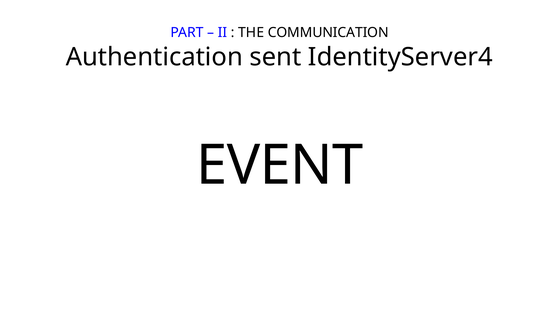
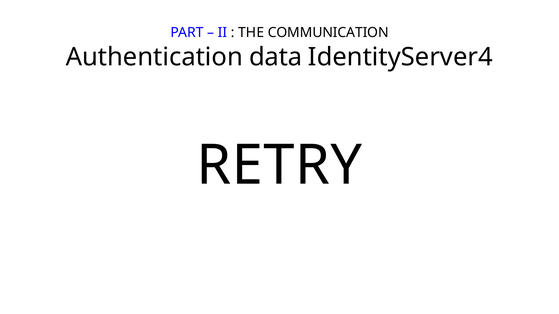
sent: sent -> data
EVENT: EVENT -> RETRY
